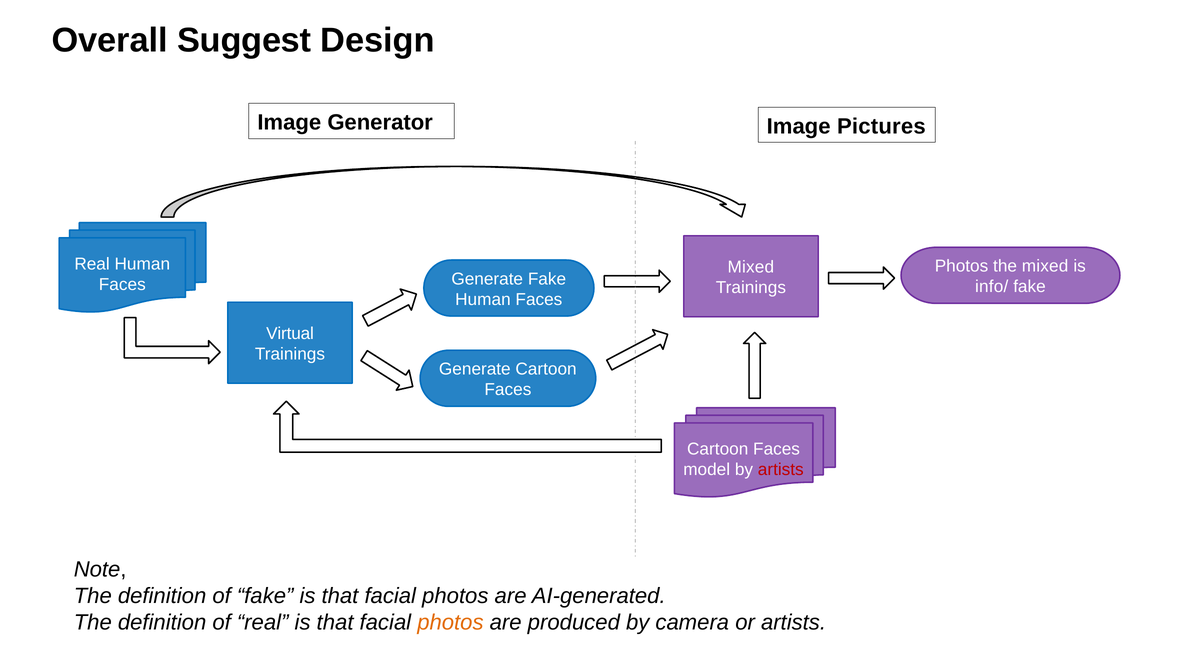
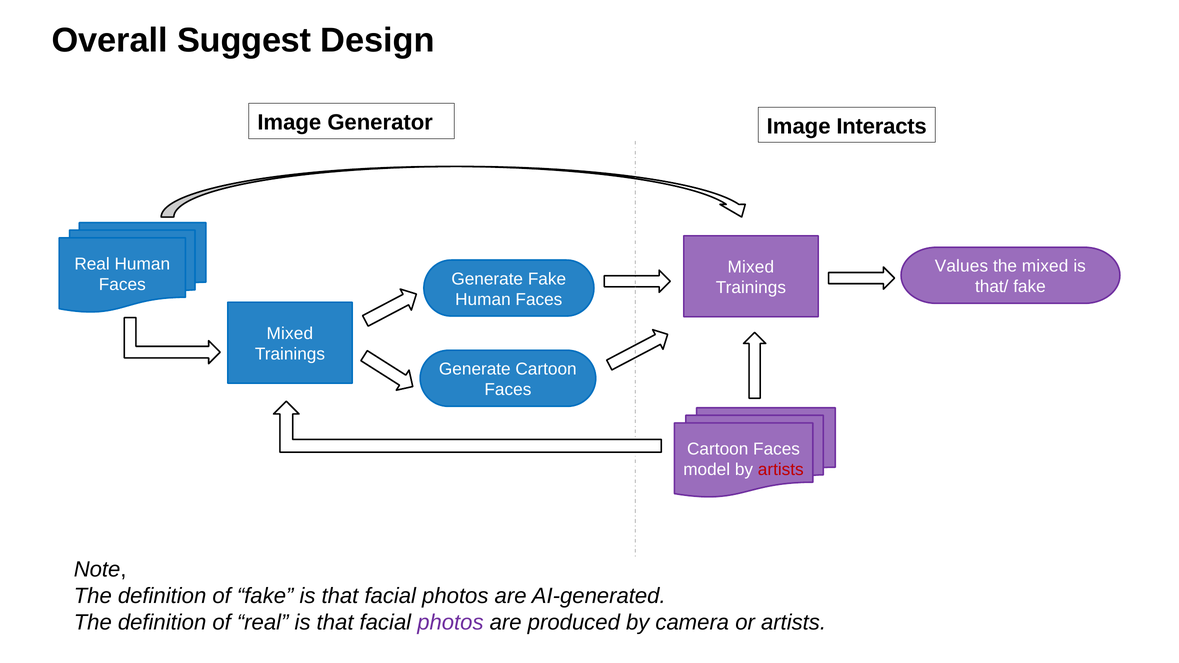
Pictures: Pictures -> Interacts
Photos at (962, 266): Photos -> Values
info/: info/ -> that/
Virtual at (290, 334): Virtual -> Mixed
photos at (450, 623) colour: orange -> purple
